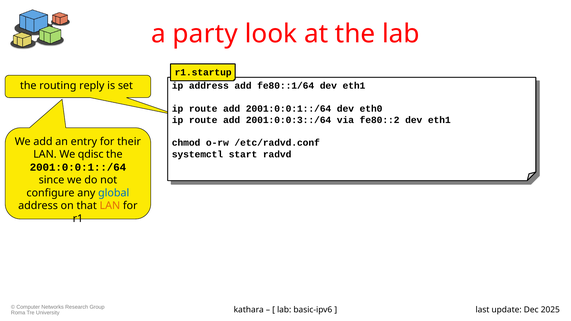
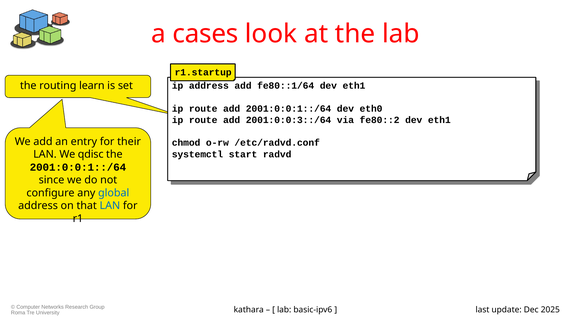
party: party -> cases
reply: reply -> learn
LAN at (110, 206) colour: orange -> blue
